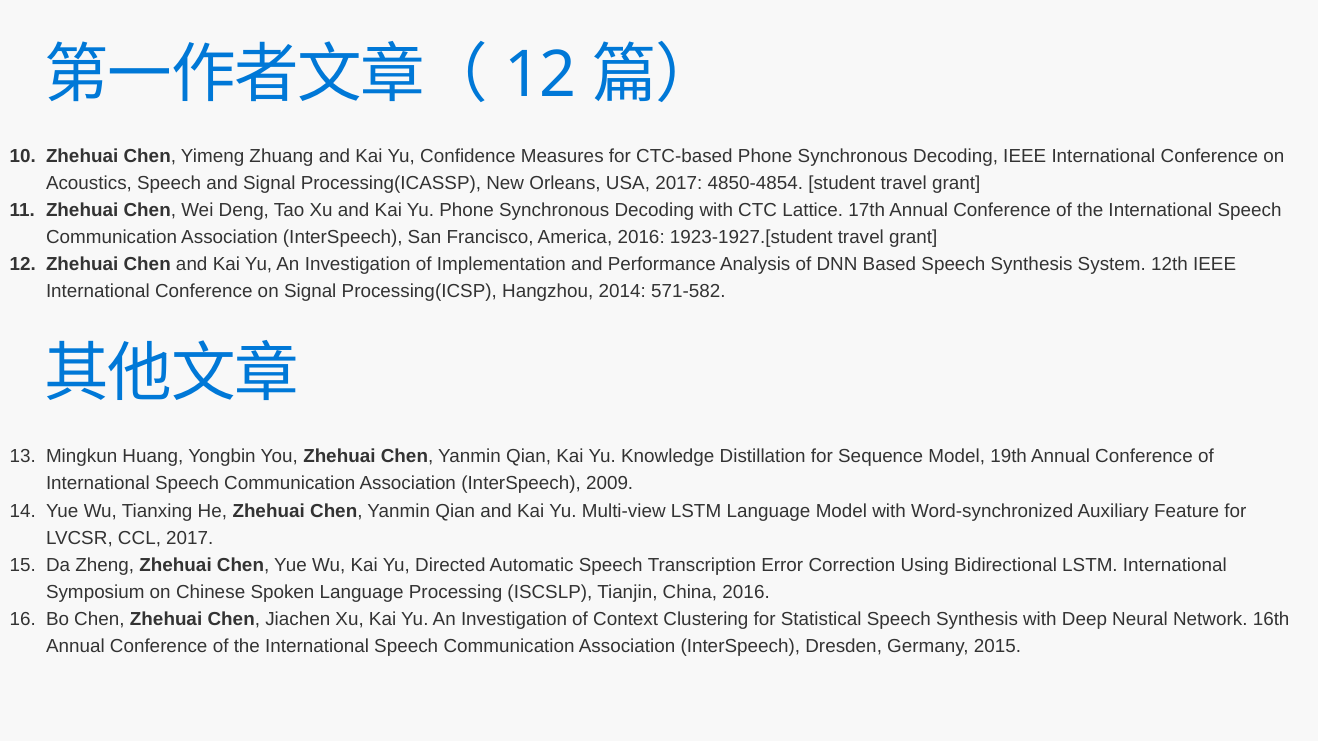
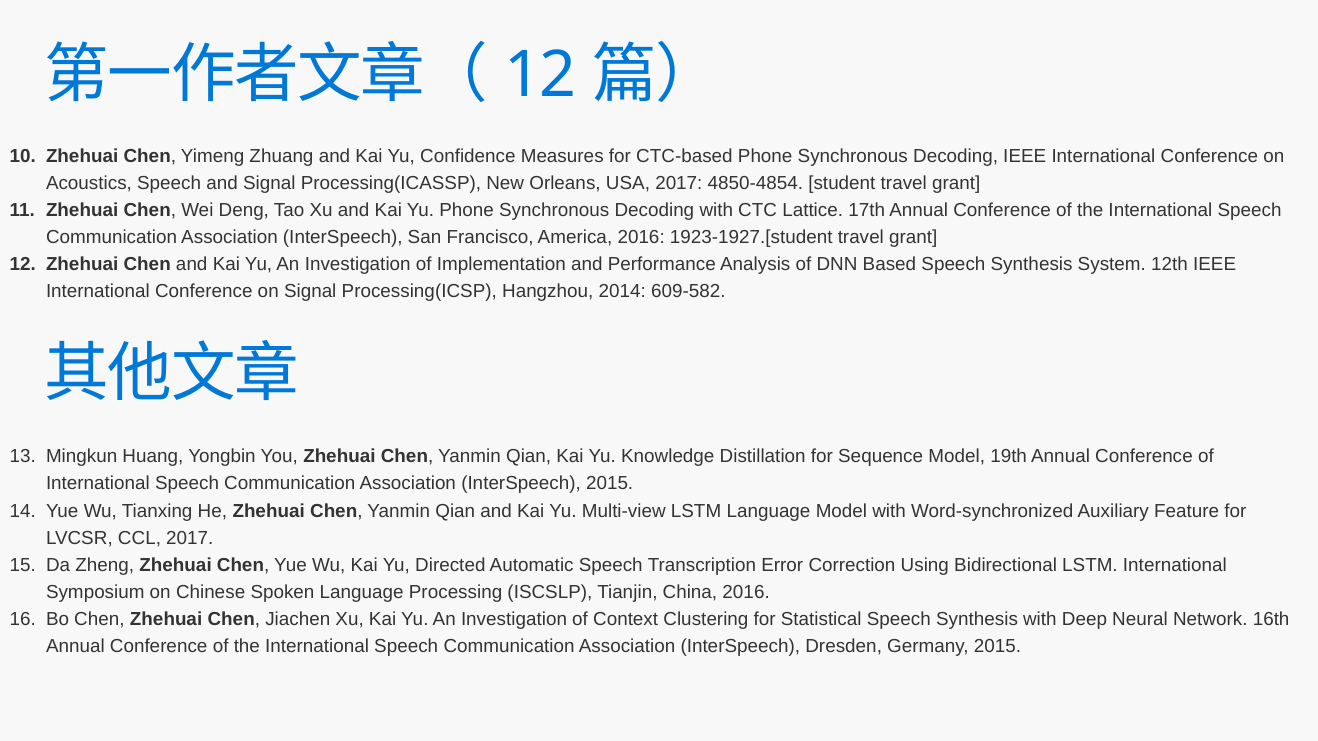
571-582: 571-582 -> 609-582
InterSpeech 2009: 2009 -> 2015
